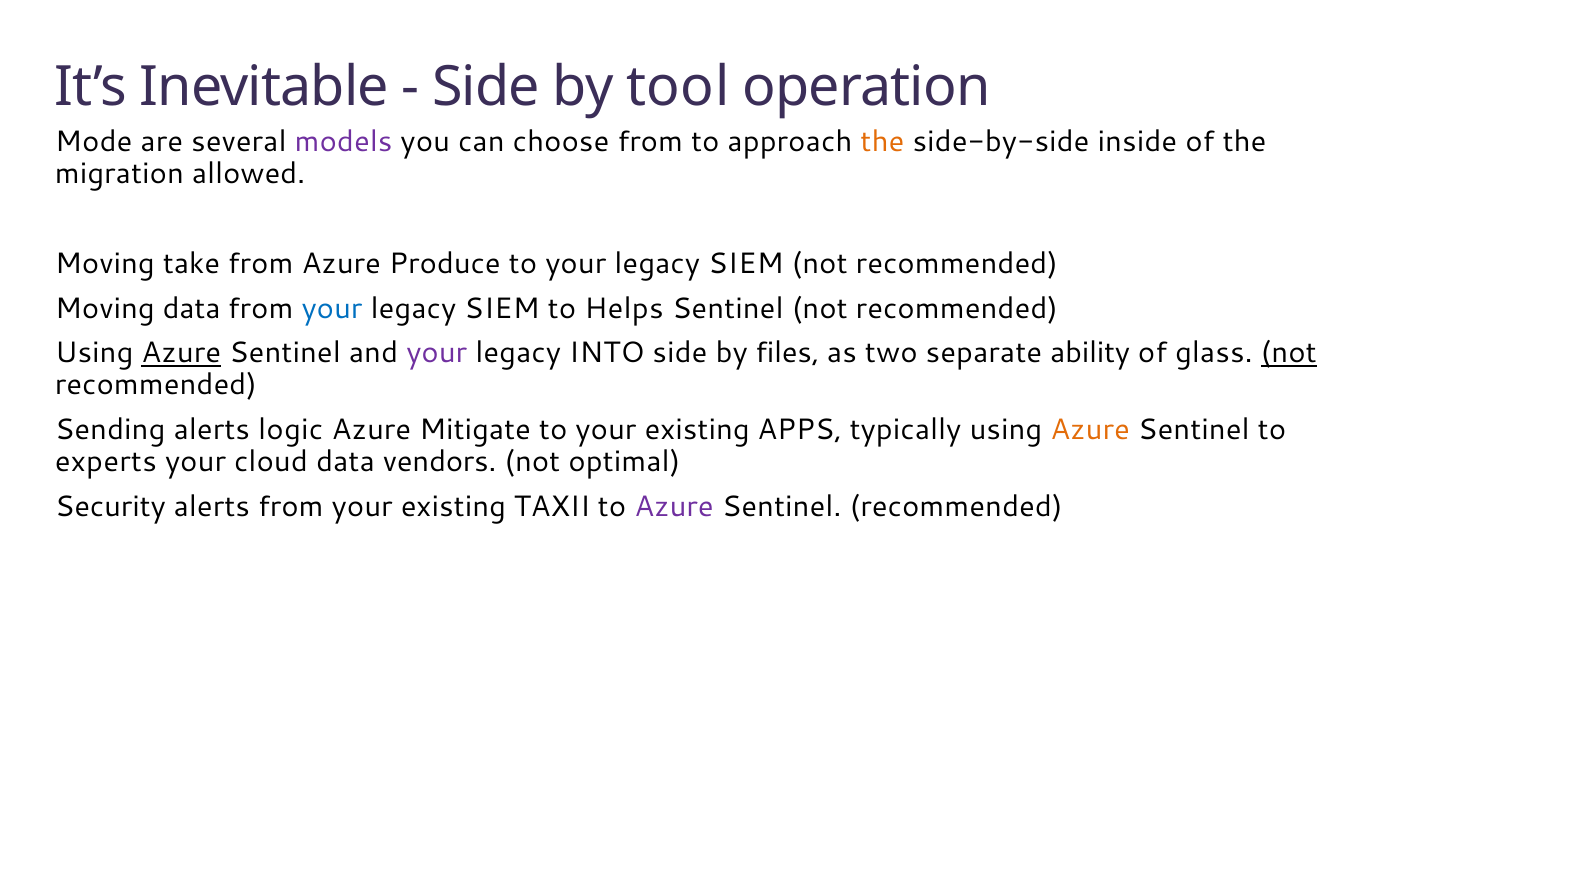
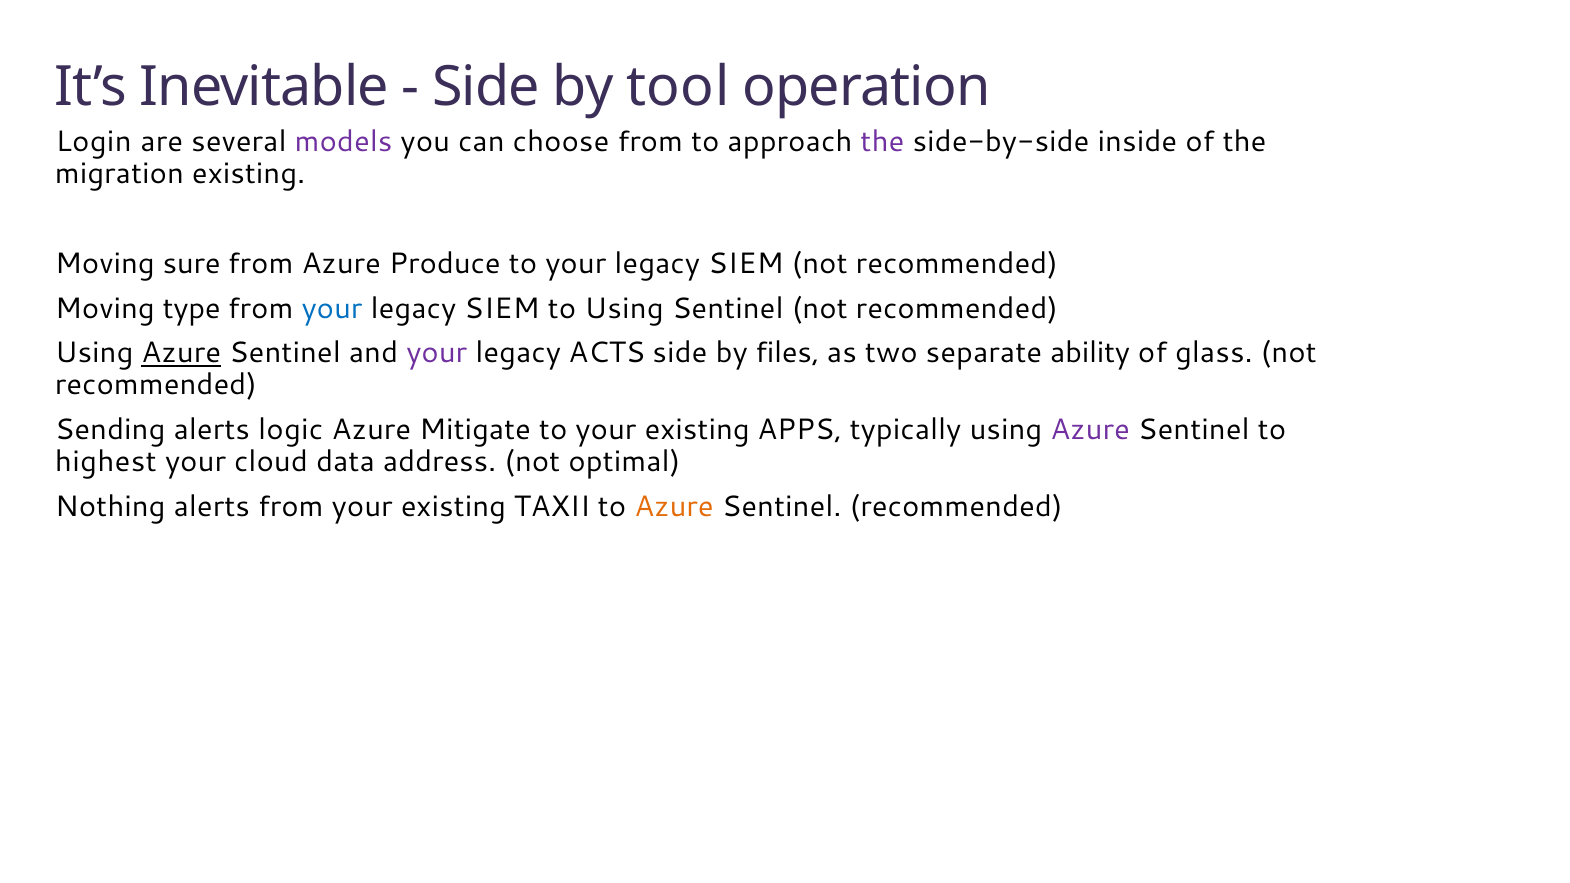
Mode: Mode -> Login
the at (882, 142) colour: orange -> purple
migration allowed: allowed -> existing
take: take -> sure
Moving data: data -> type
to Helps: Helps -> Using
INTO: INTO -> ACTS
not at (1289, 353) underline: present -> none
Azure at (1090, 430) colour: orange -> purple
experts: experts -> highest
vendors: vendors -> address
Security: Security -> Nothing
Azure at (674, 507) colour: purple -> orange
